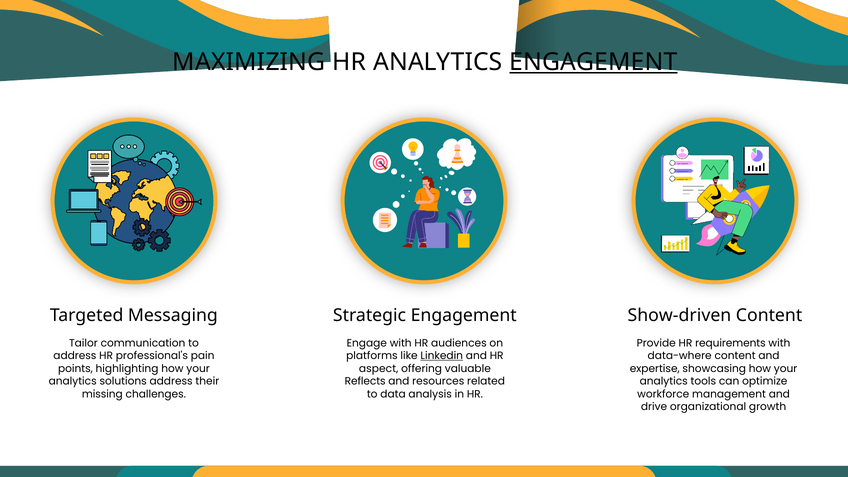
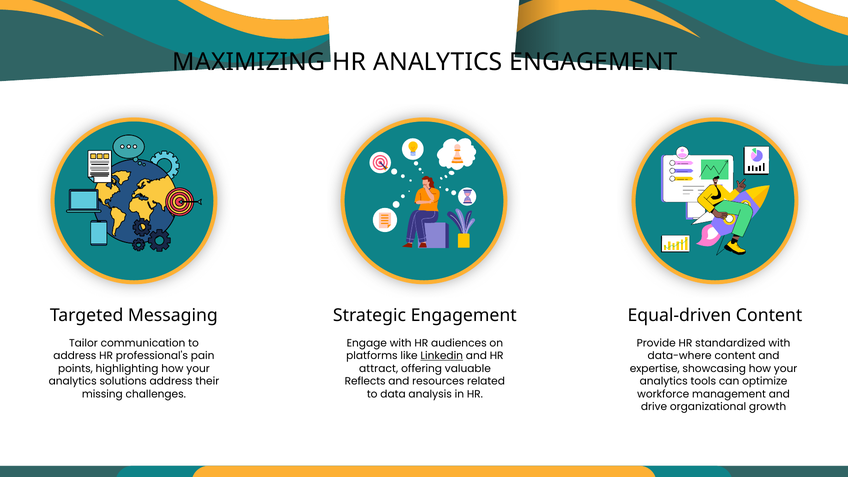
ENGAGEMENT at (593, 62) underline: present -> none
Show-driven: Show-driven -> Equal-driven
requirements: requirements -> standardized
aspect: aspect -> attract
